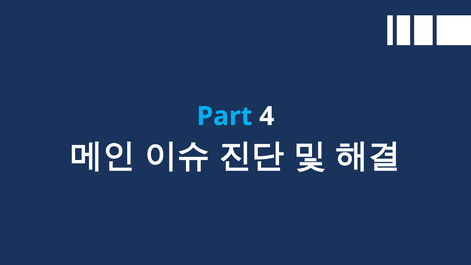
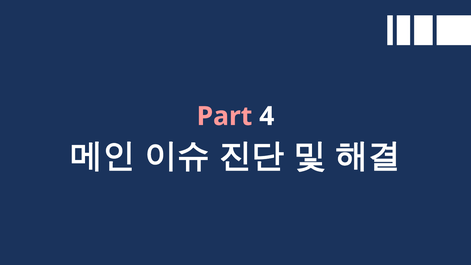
Part colour: light blue -> pink
